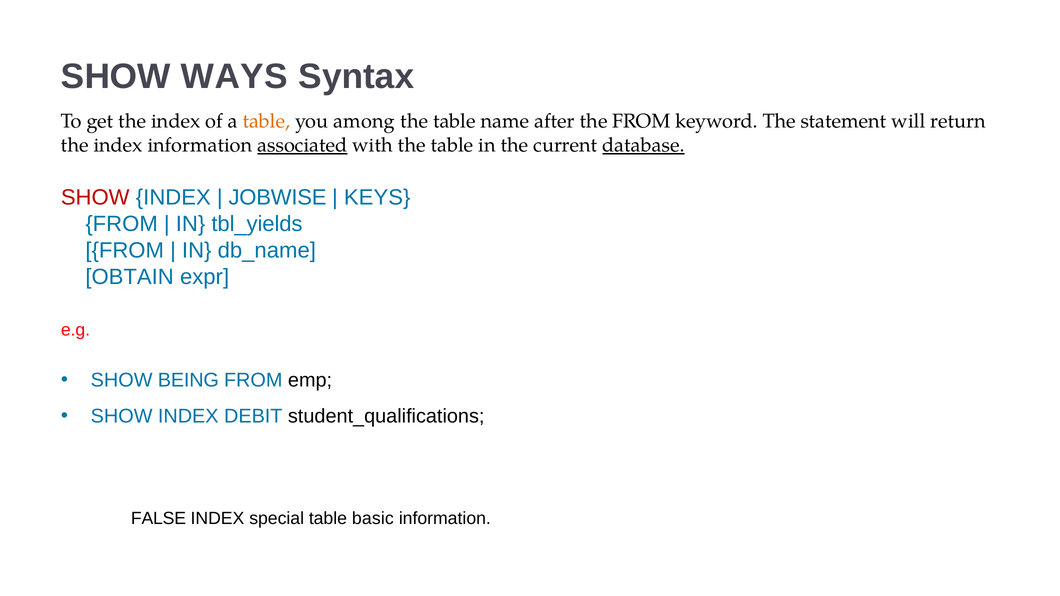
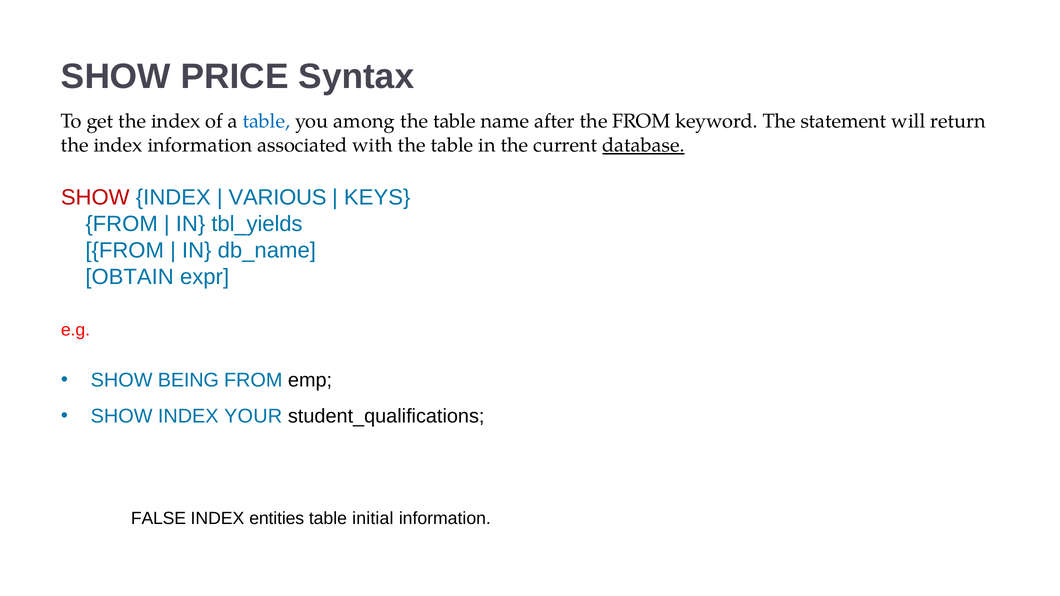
WAYS: WAYS -> PRICE
table at (266, 121) colour: orange -> blue
associated underline: present -> none
JOBWISE: JOBWISE -> VARIOUS
DEBIT: DEBIT -> YOUR
special: special -> entities
basic: basic -> initial
